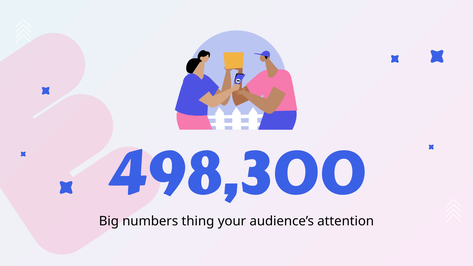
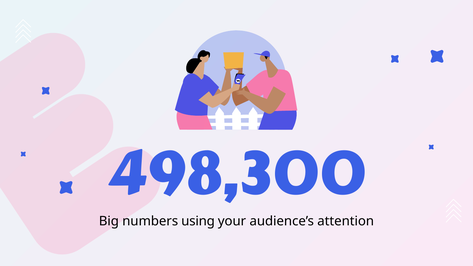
thing: thing -> using
